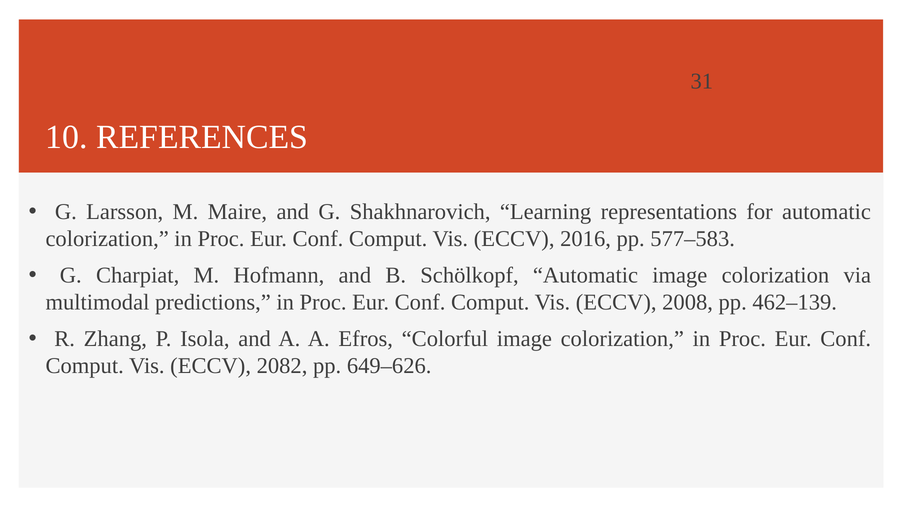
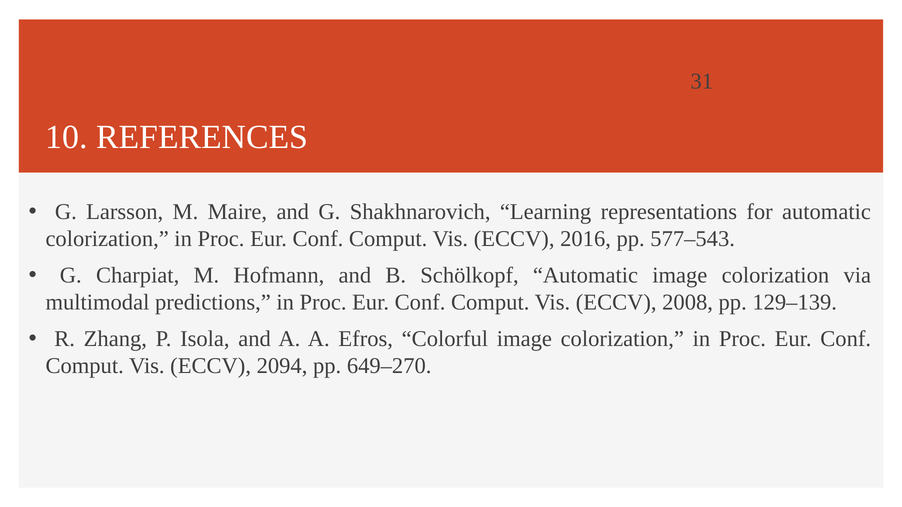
577–583: 577–583 -> 577–543
462–139: 462–139 -> 129–139
2082: 2082 -> 2094
649–626: 649–626 -> 649–270
